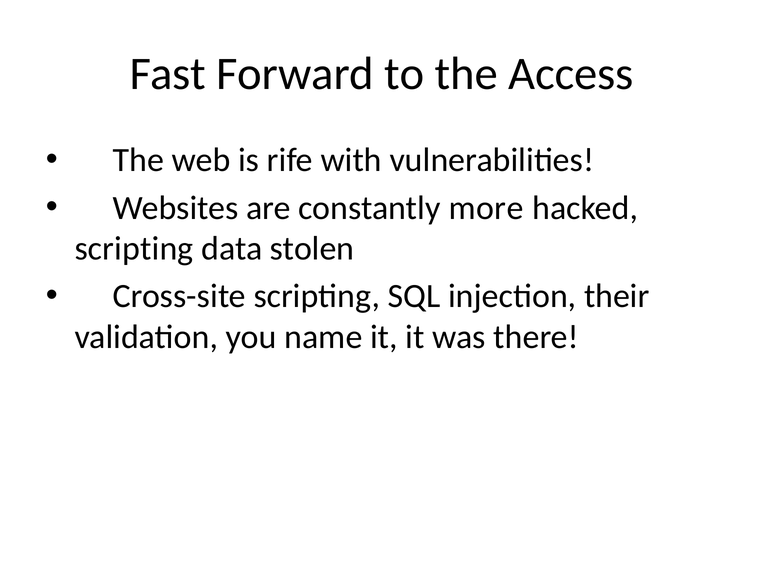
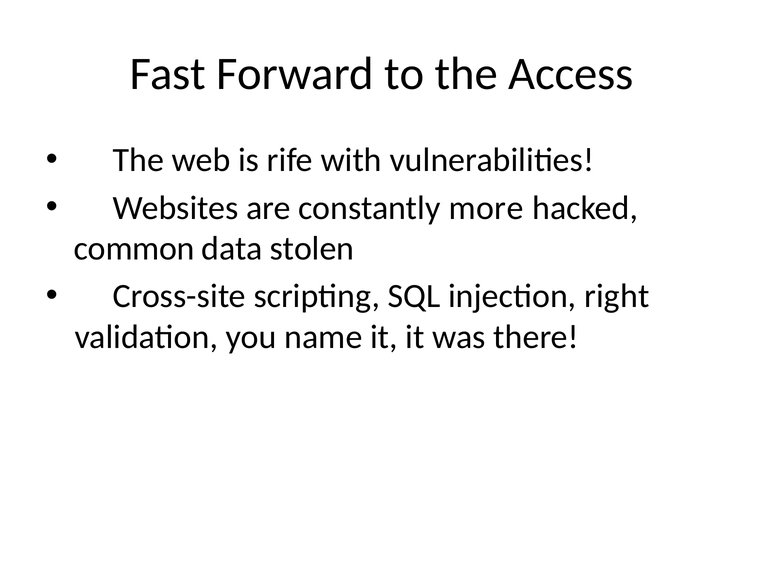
scripting at (134, 249): scripting -> common
their: their -> right
